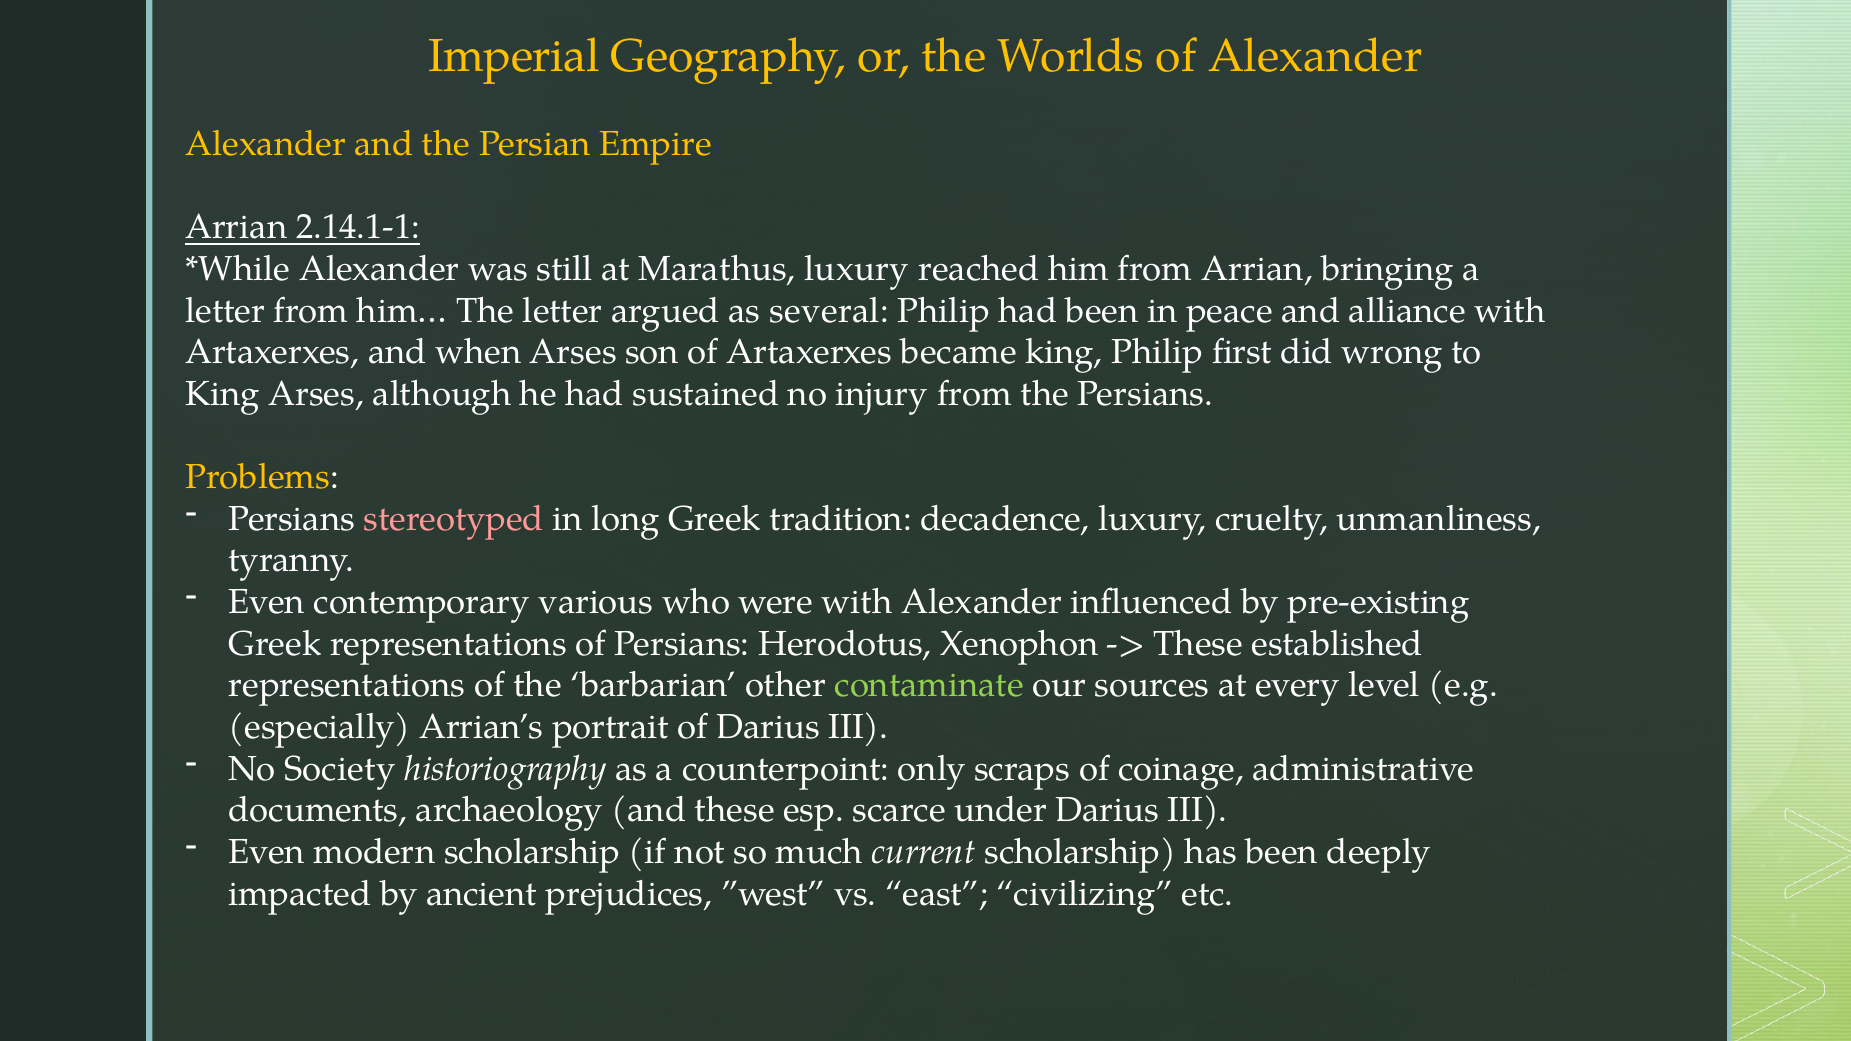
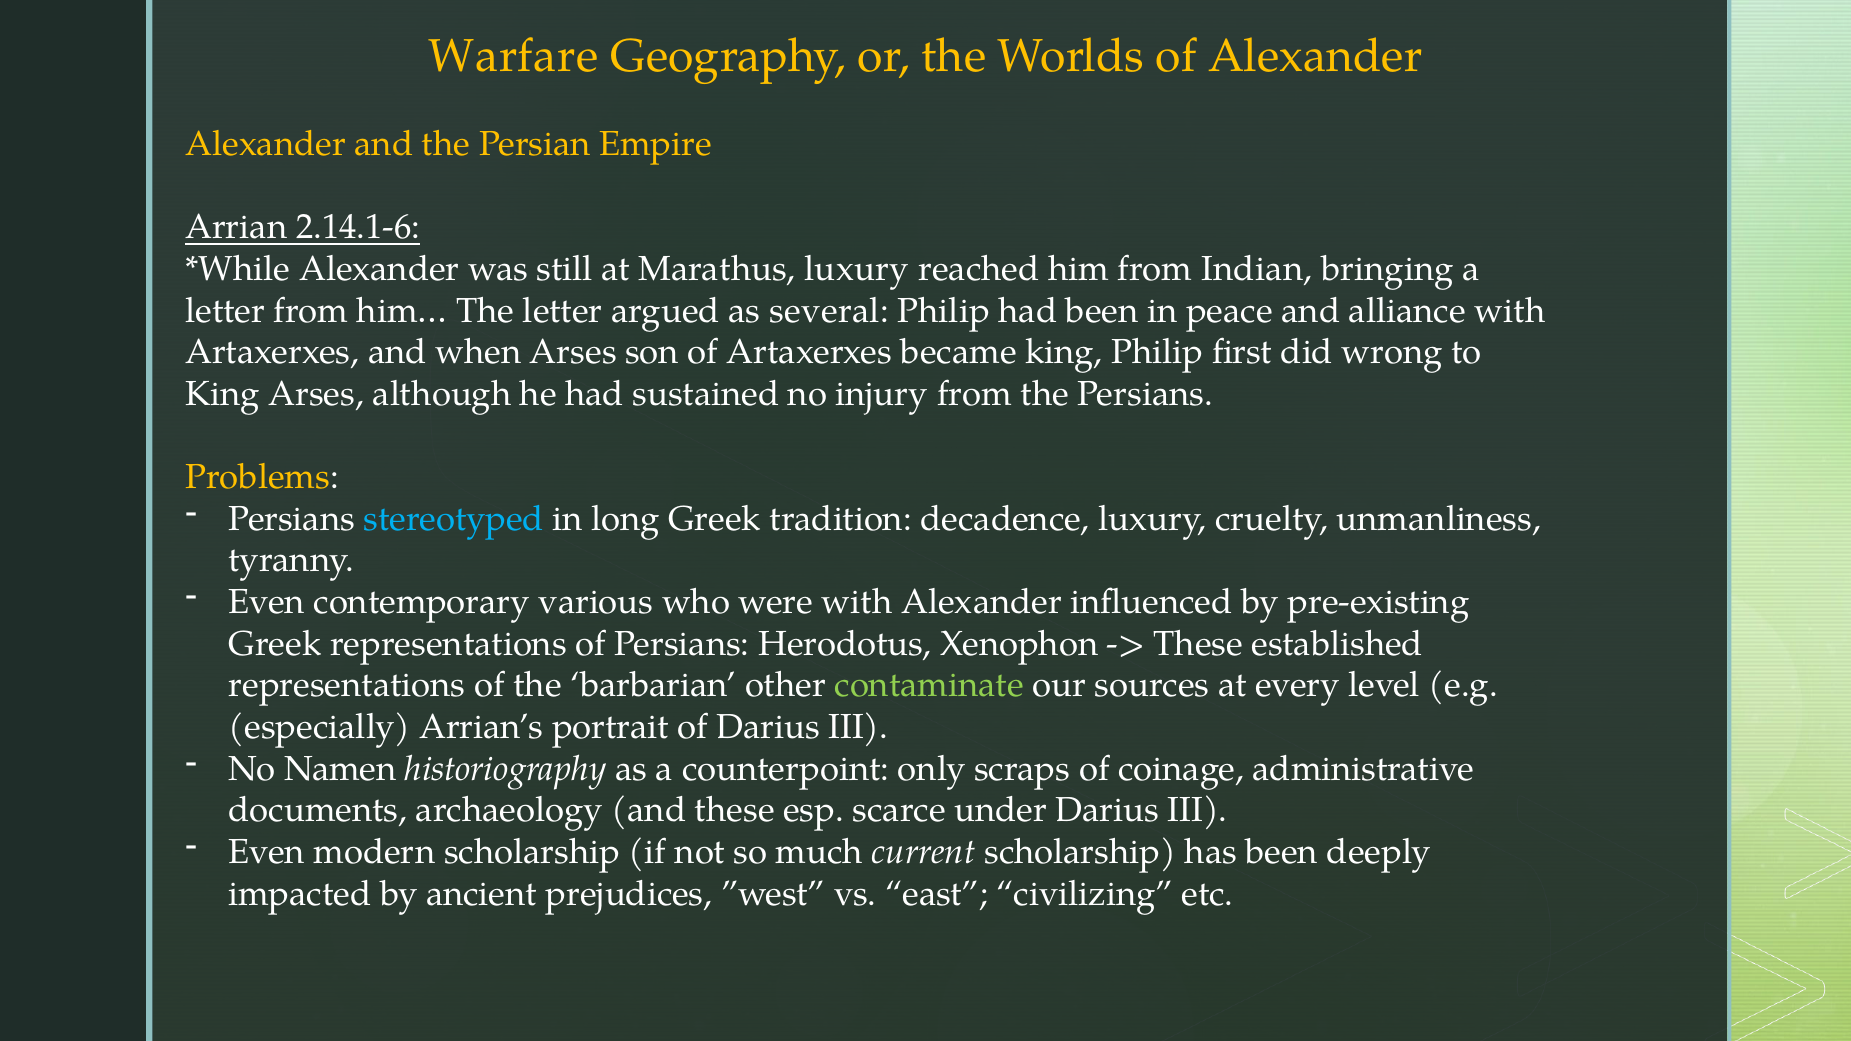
Imperial: Imperial -> Warfare
2.14.1-1: 2.14.1-1 -> 2.14.1-6
from Arrian: Arrian -> Indian
stereotyped colour: pink -> light blue
Society: Society -> Namen
